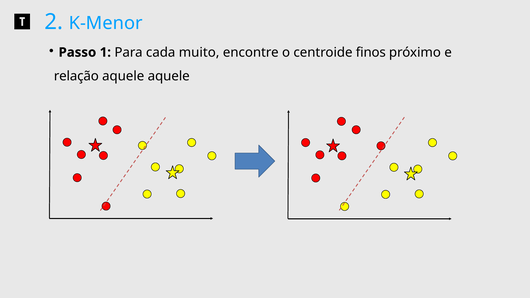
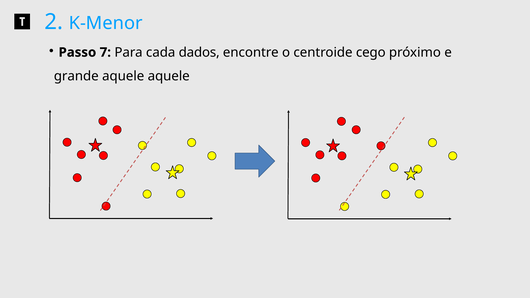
1: 1 -> 7
muito: muito -> dados
finos: finos -> cego
relação: relação -> grande
